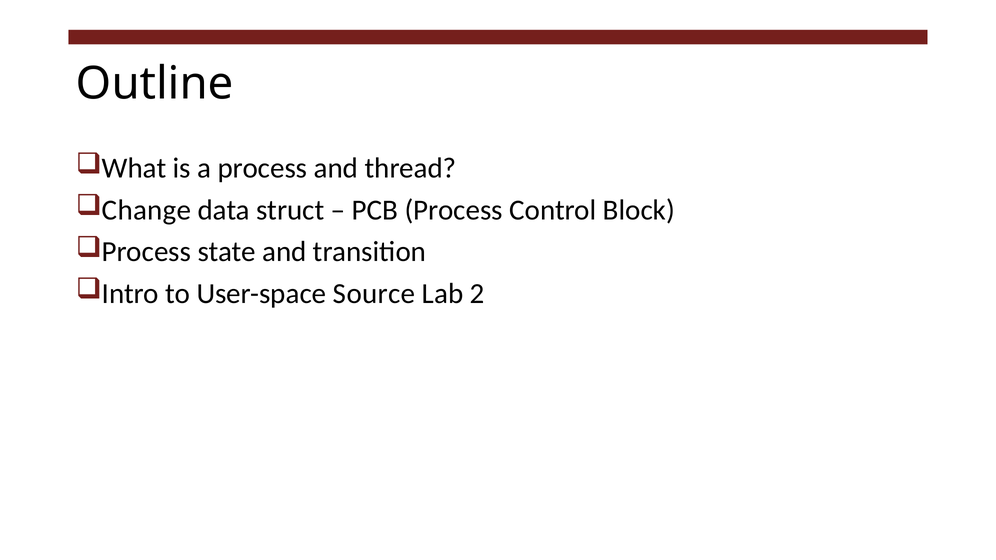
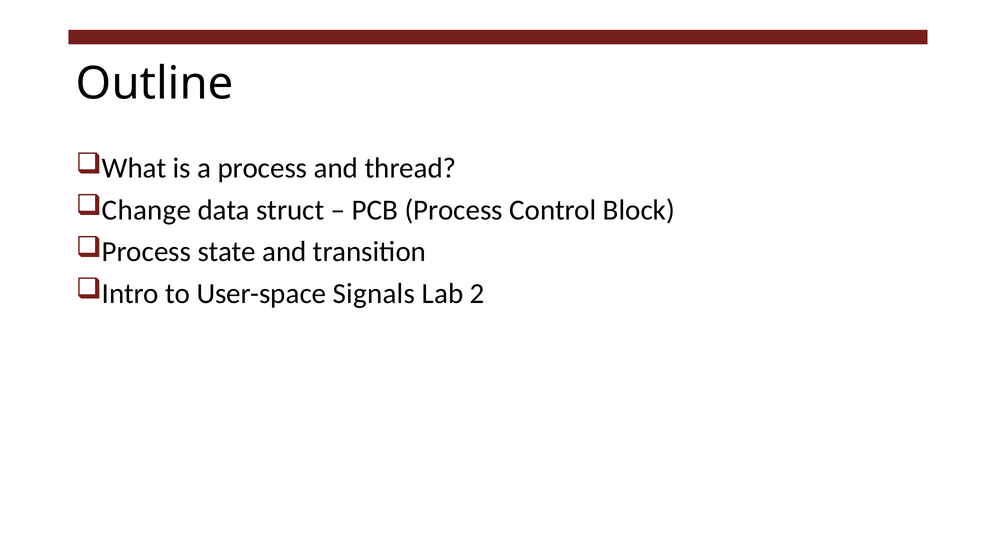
Source: Source -> Signals
